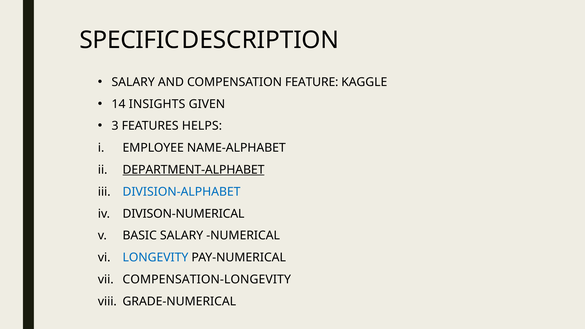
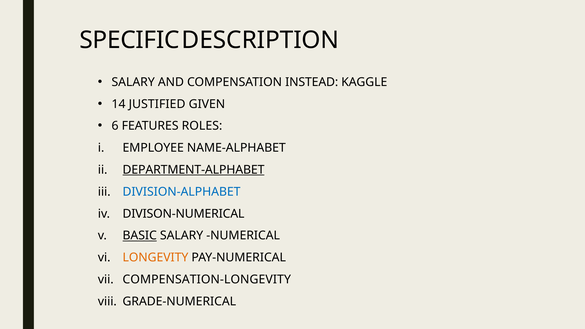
FEATURE: FEATURE -> INSTEAD
INSIGHTS: INSIGHTS -> JUSTIFIED
3: 3 -> 6
HELPS: HELPS -> ROLES
BASIC underline: none -> present
LONGEVITY colour: blue -> orange
